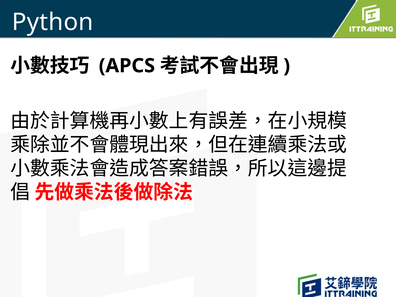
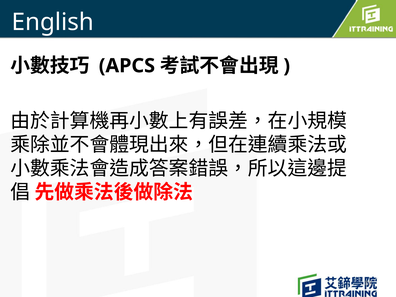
Python: Python -> English
